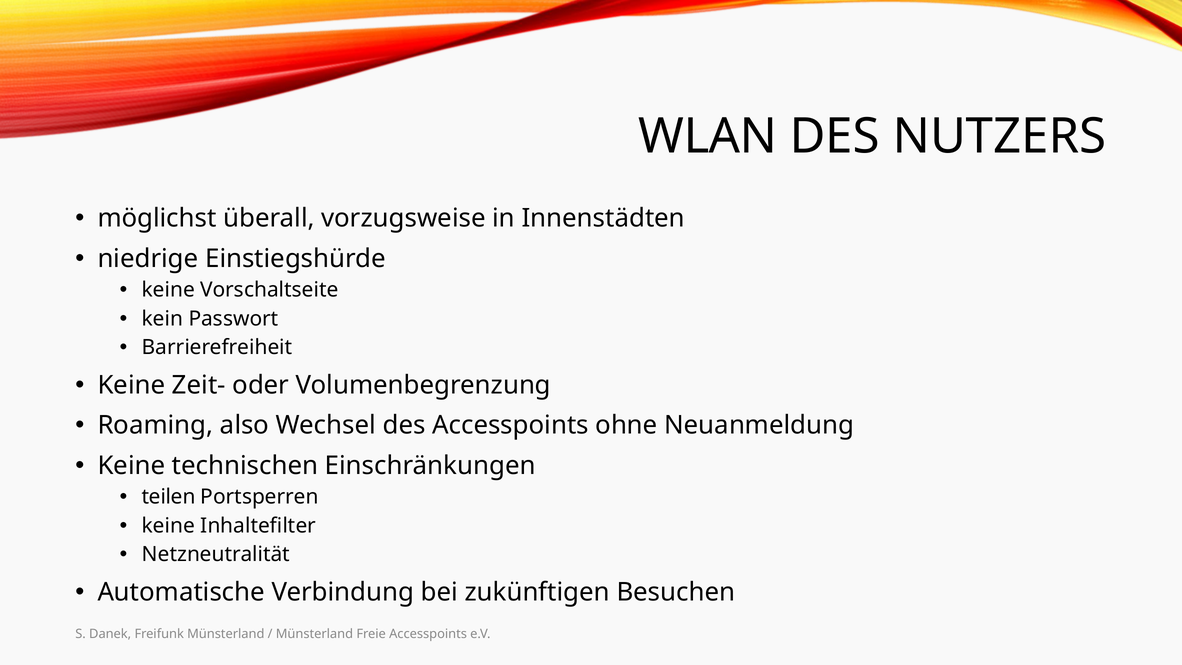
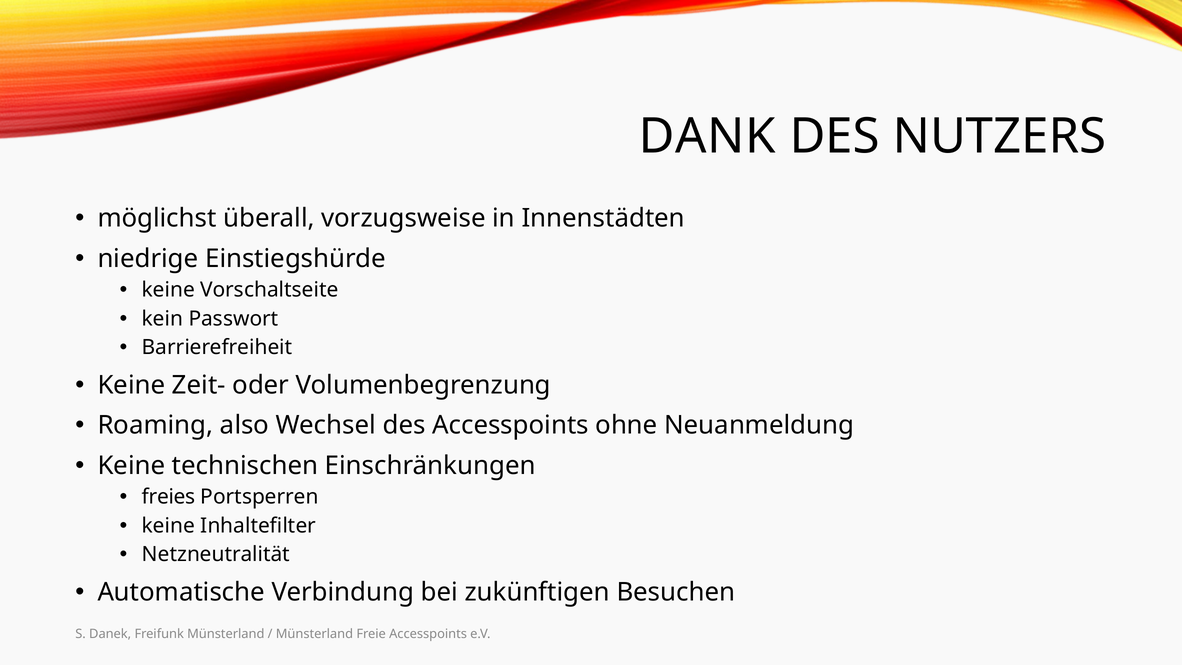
WLAN: WLAN -> DANK
teilen: teilen -> freies
